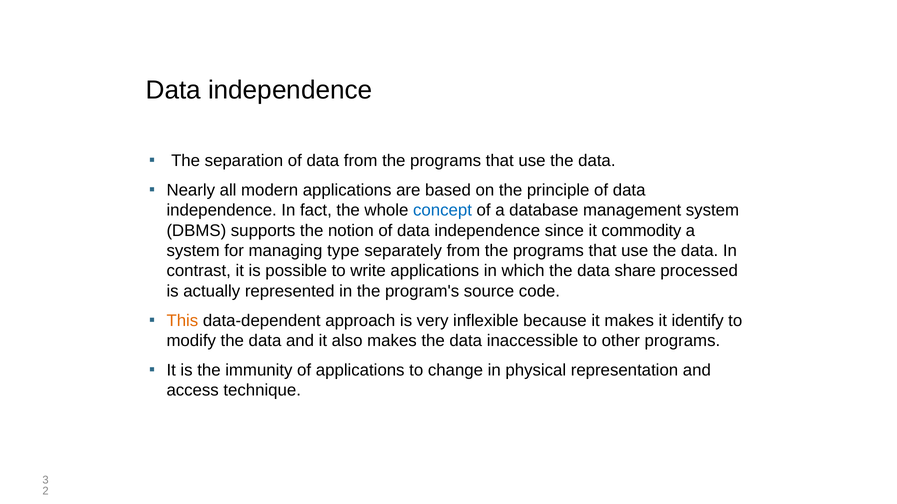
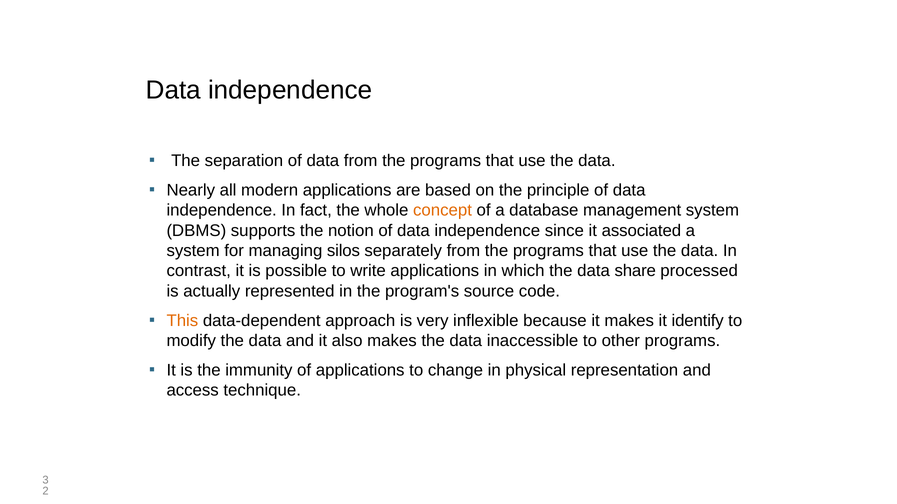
concept colour: blue -> orange
commodity: commodity -> associated
type: type -> silos
